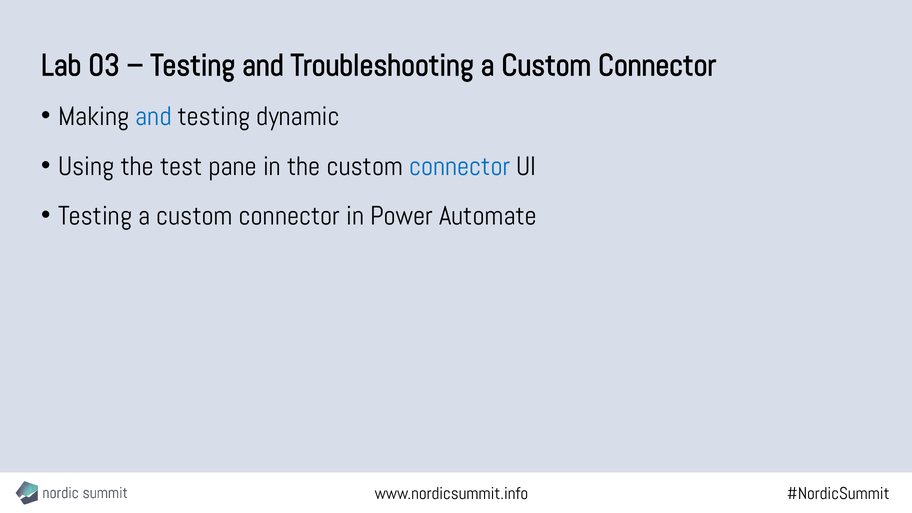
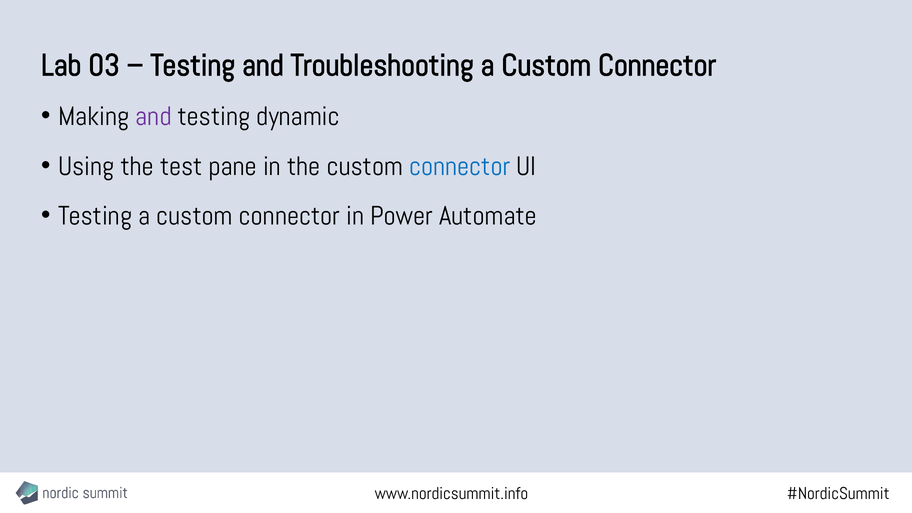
and at (153, 117) colour: blue -> purple
